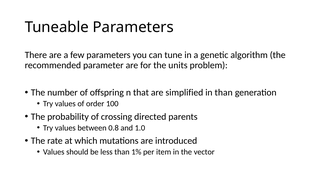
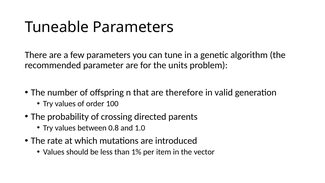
simplified: simplified -> therefore
in than: than -> valid
